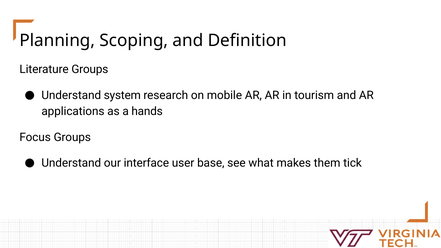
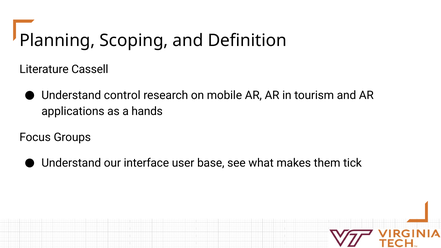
Literature Groups: Groups -> Cassell
system: system -> control
